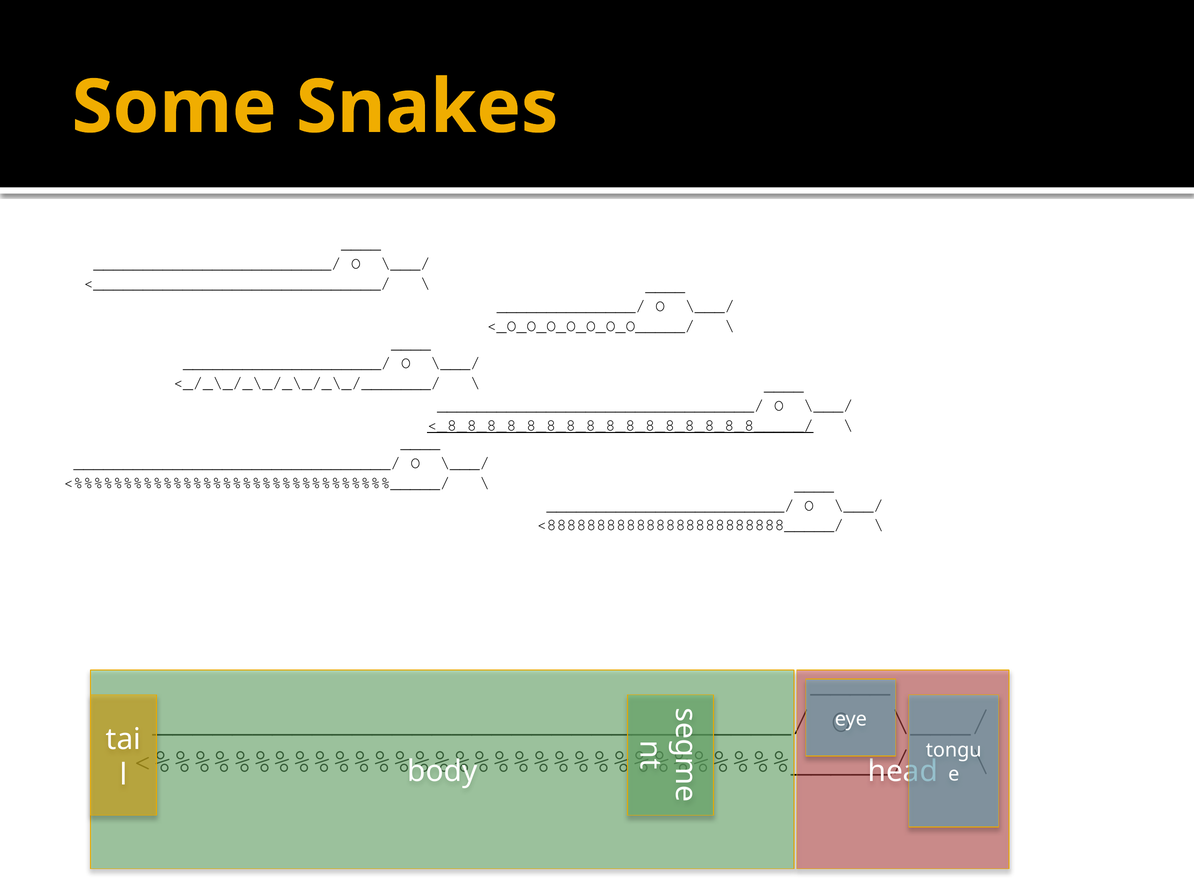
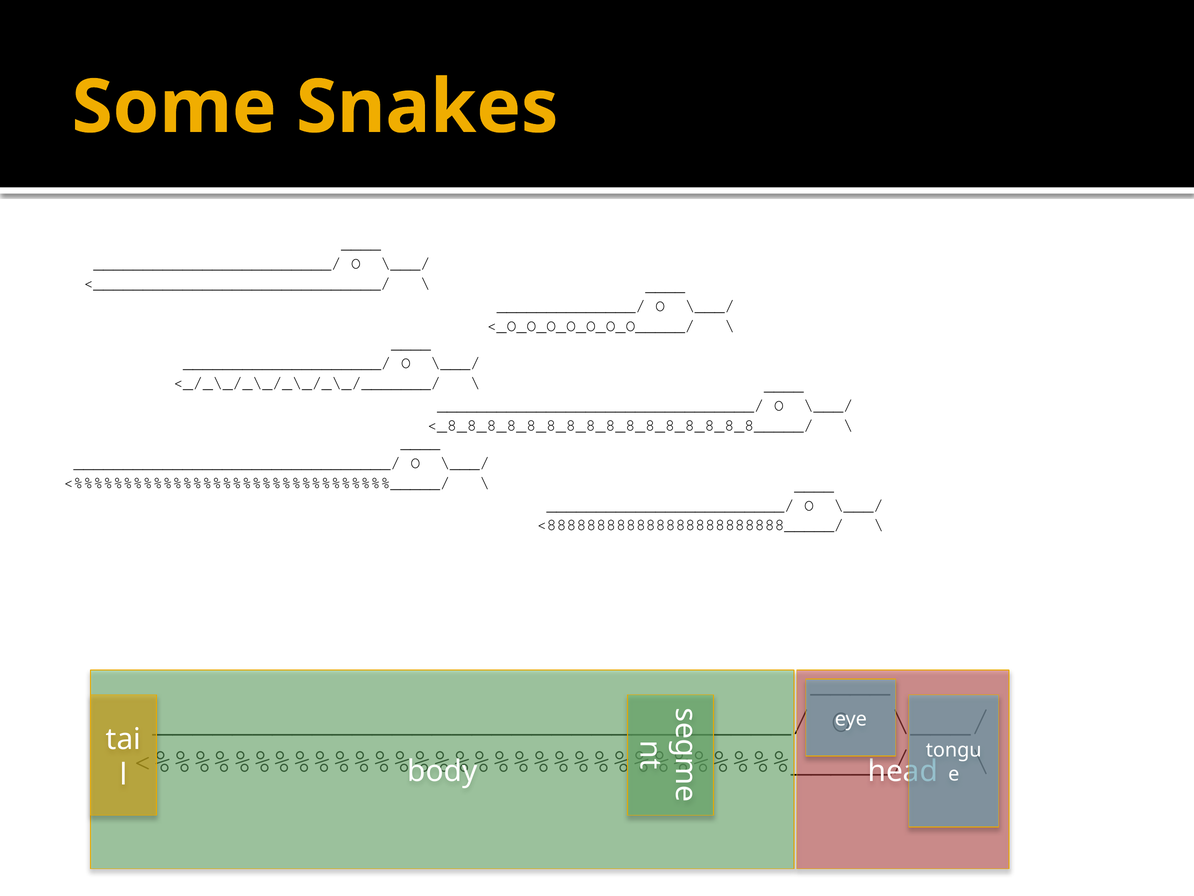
<_8_8_8_8_8_8_8_8_8_8_8_8_8_8_8_8_____/ underline: present -> none
